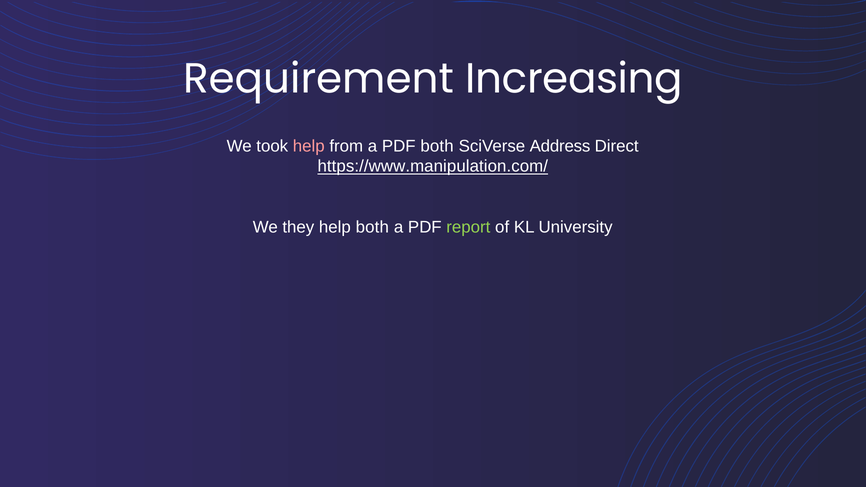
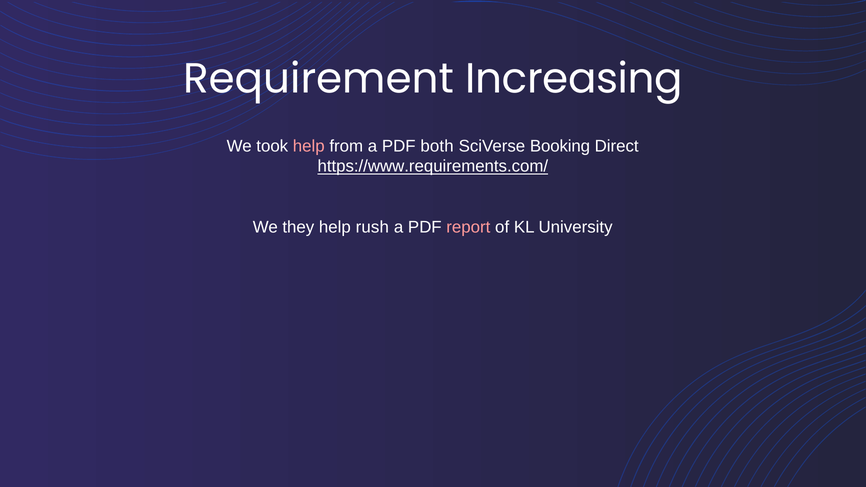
Address: Address -> Booking
https://www.manipulation.com/: https://www.manipulation.com/ -> https://www.requirements.com/
help both: both -> rush
report colour: light green -> pink
